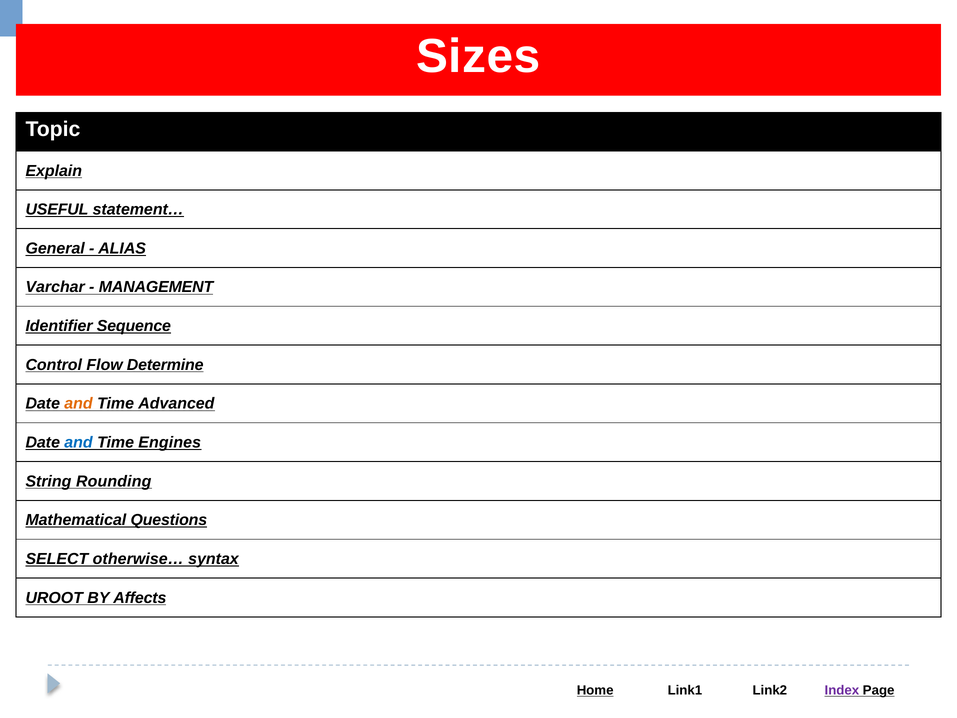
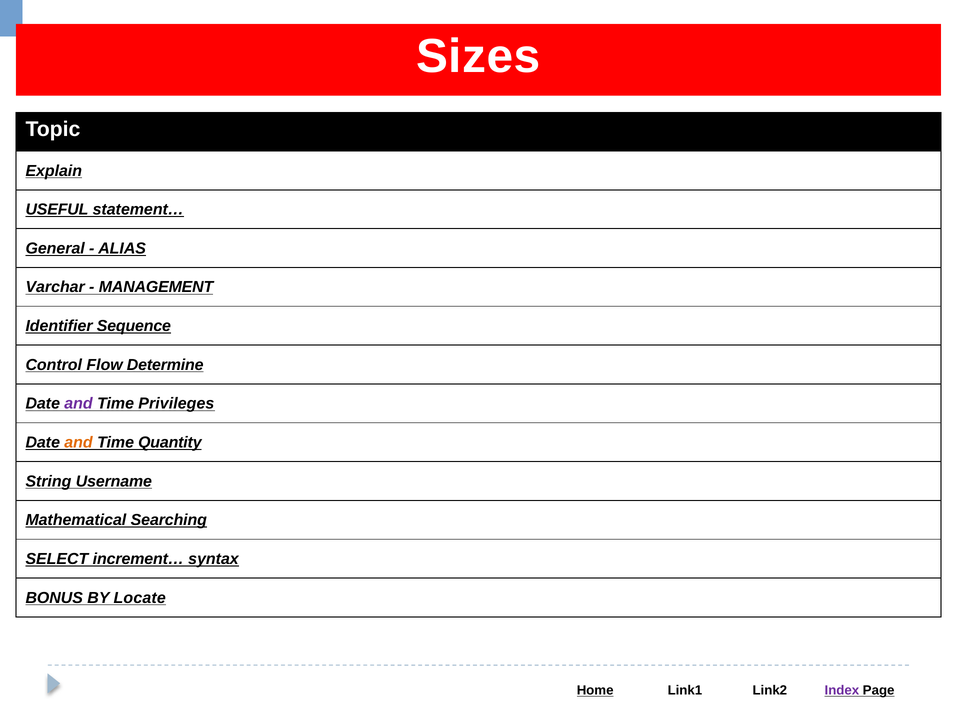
and at (79, 404) colour: orange -> purple
Advanced: Advanced -> Privileges
and at (79, 442) colour: blue -> orange
Engines: Engines -> Quantity
Rounding: Rounding -> Username
Questions: Questions -> Searching
otherwise…: otherwise… -> increment…
UROOT: UROOT -> BONUS
Affects: Affects -> Locate
